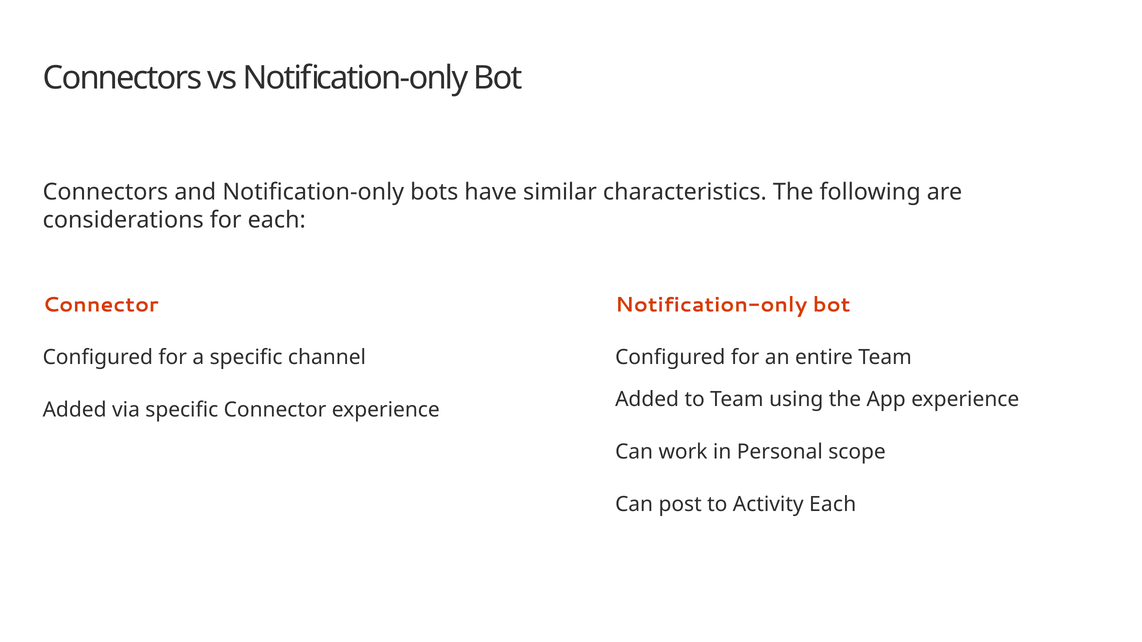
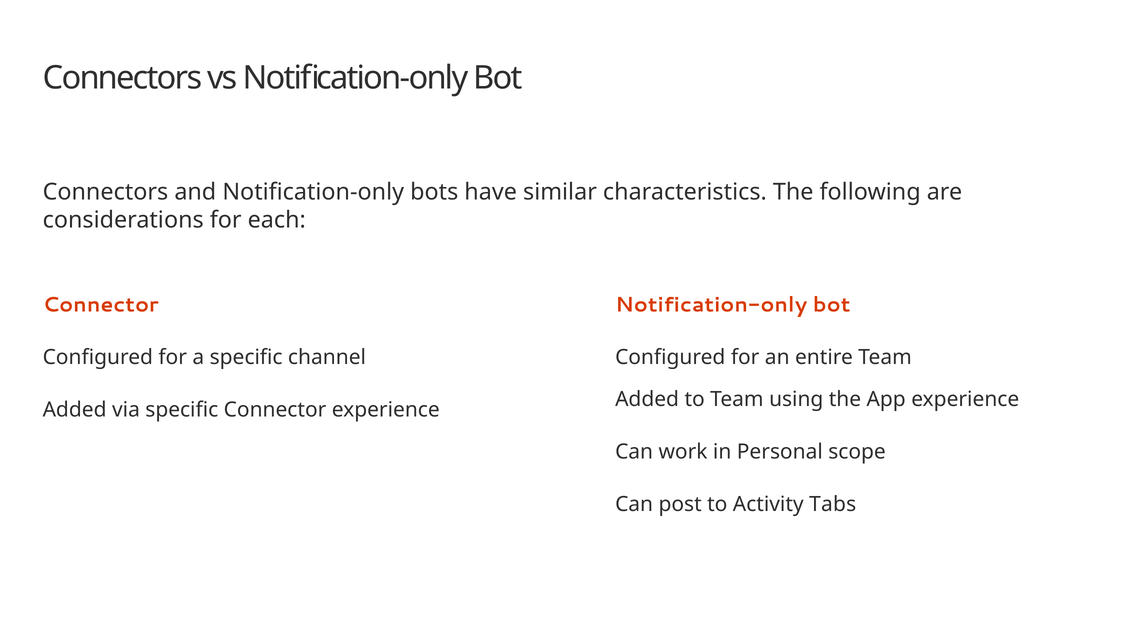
Activity Each: Each -> Tabs
